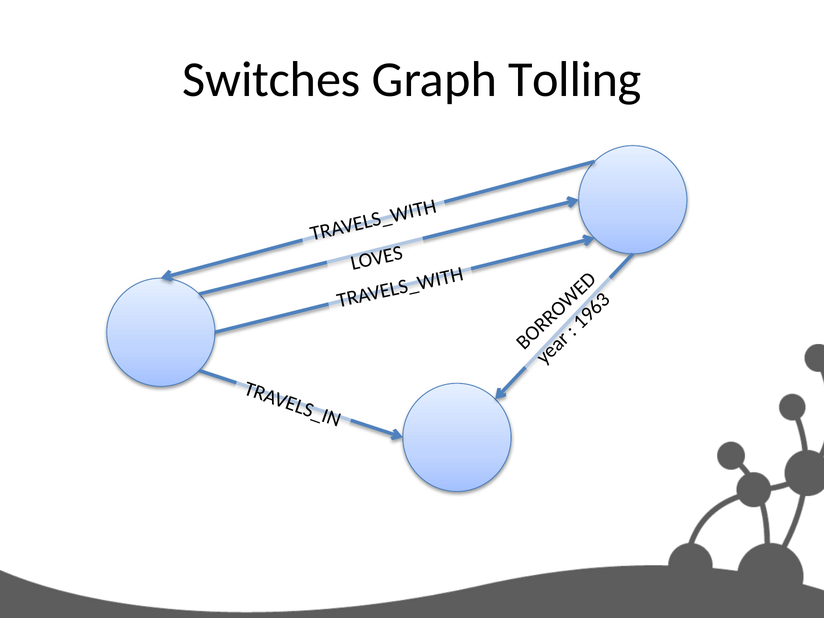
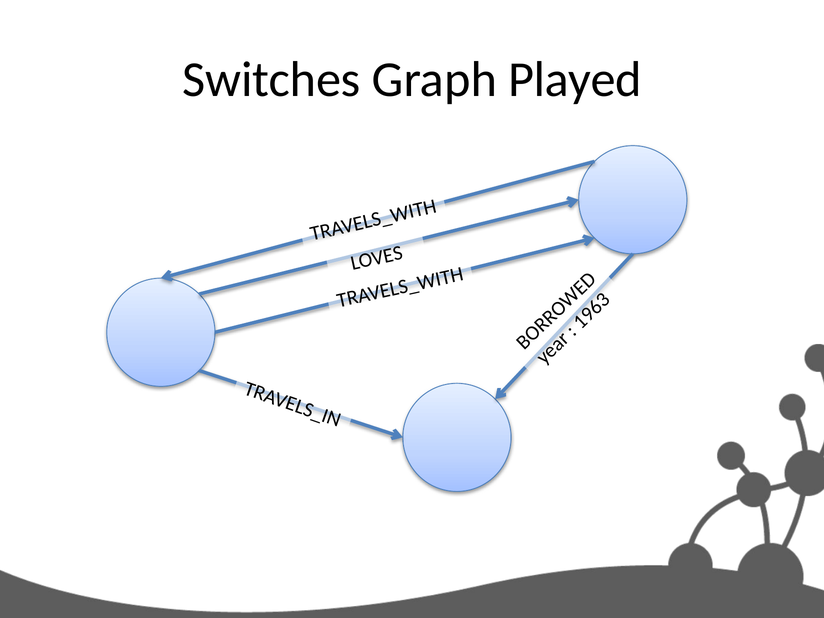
Tolling: Tolling -> Played
